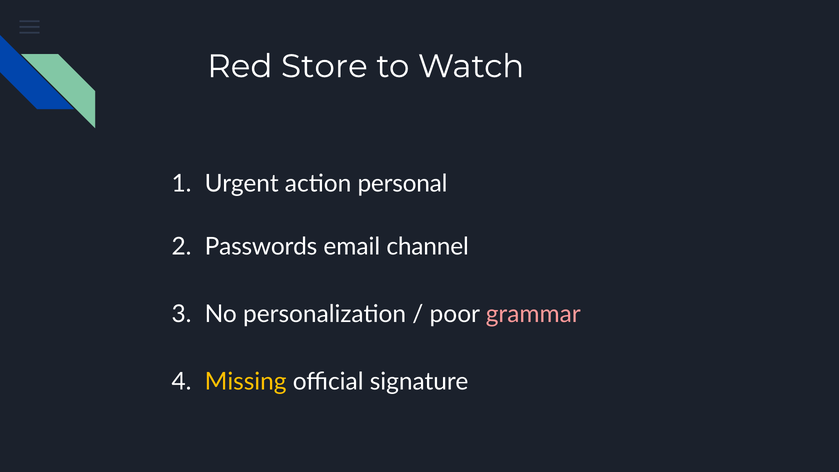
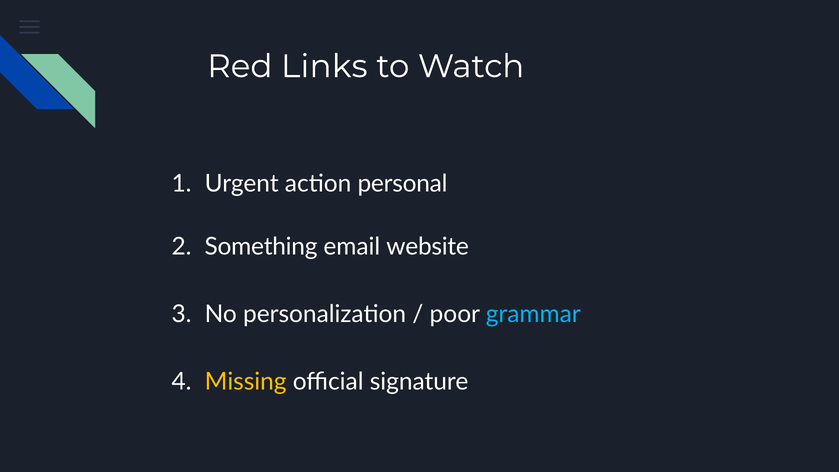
Store: Store -> Links
Passwords: Passwords -> Something
channel: channel -> website
grammar colour: pink -> light blue
